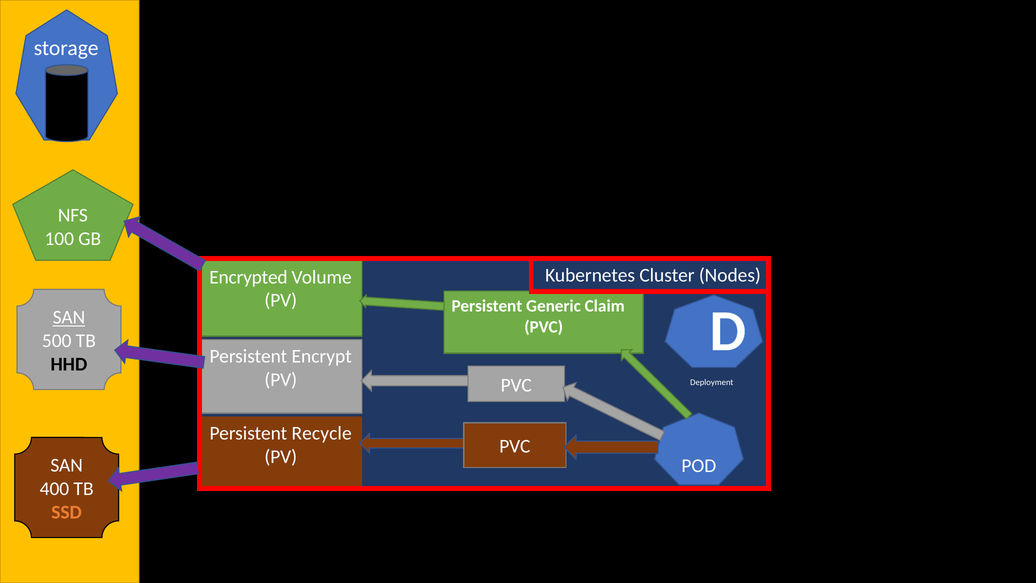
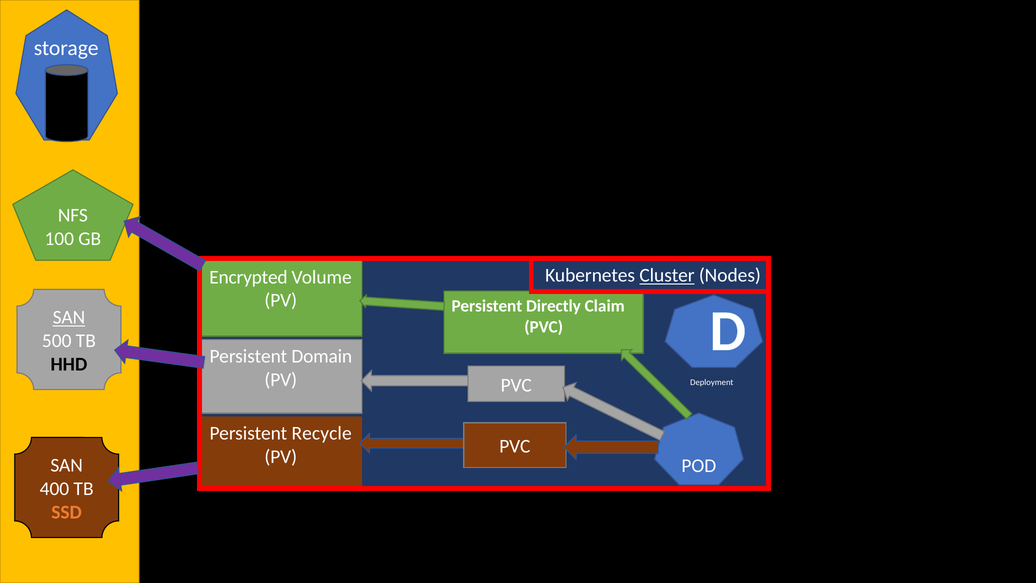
Cluster underline: none -> present
Generic: Generic -> Directly
Encrypt: Encrypt -> Domain
